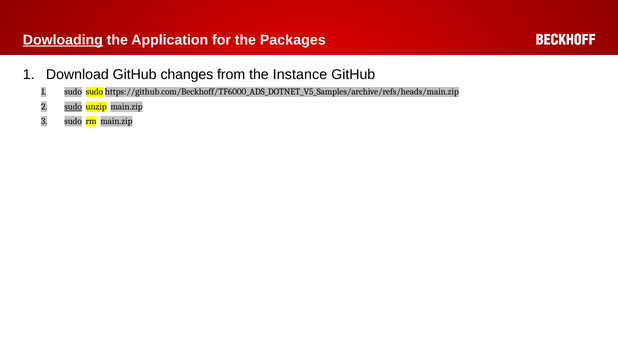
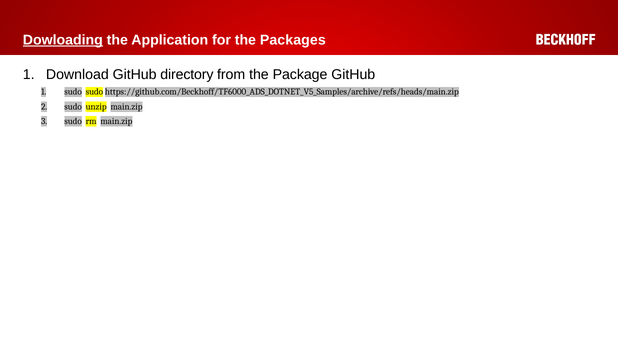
changes: changes -> directory
Instance: Instance -> Package
sudo at (73, 107) underline: present -> none
